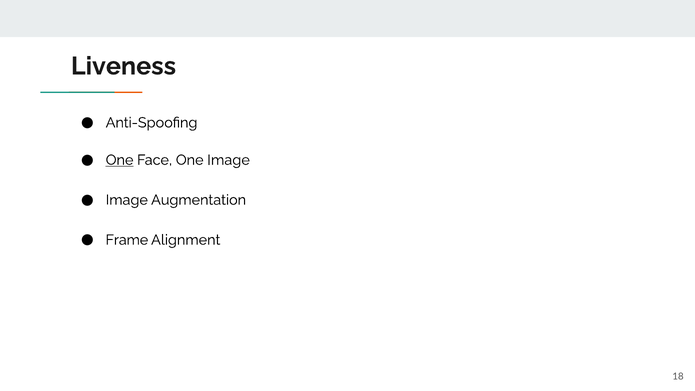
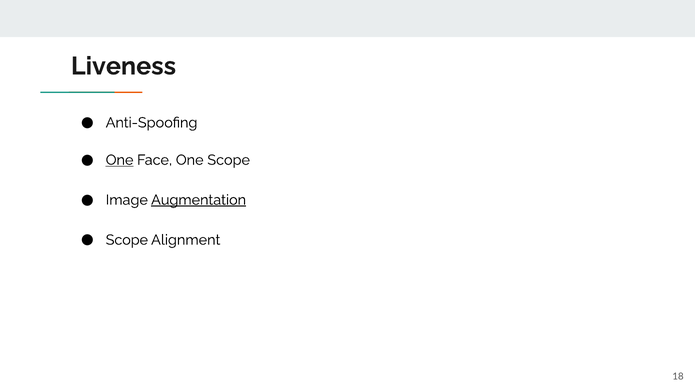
One Image: Image -> Scope
Augmentation underline: none -> present
Frame at (127, 240): Frame -> Scope
